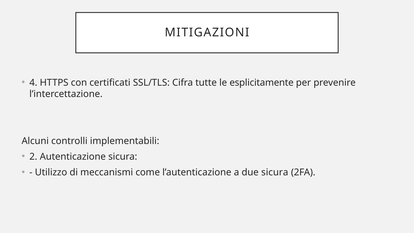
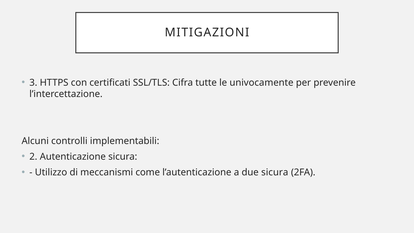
4: 4 -> 3
esplicitamente: esplicitamente -> univocamente
